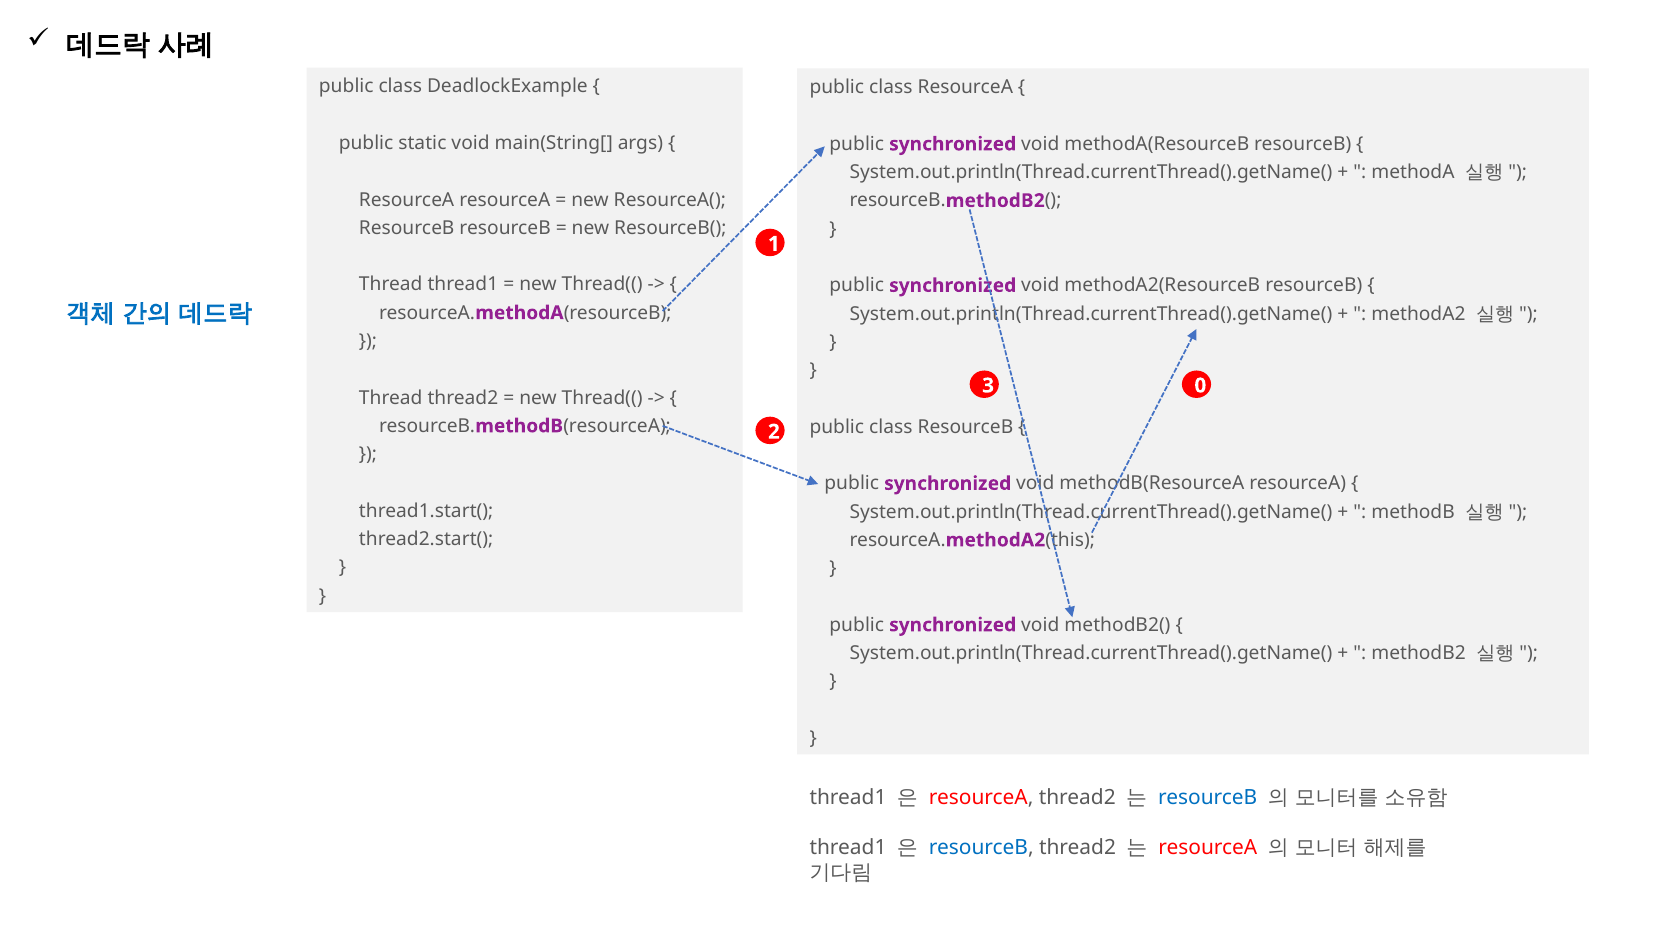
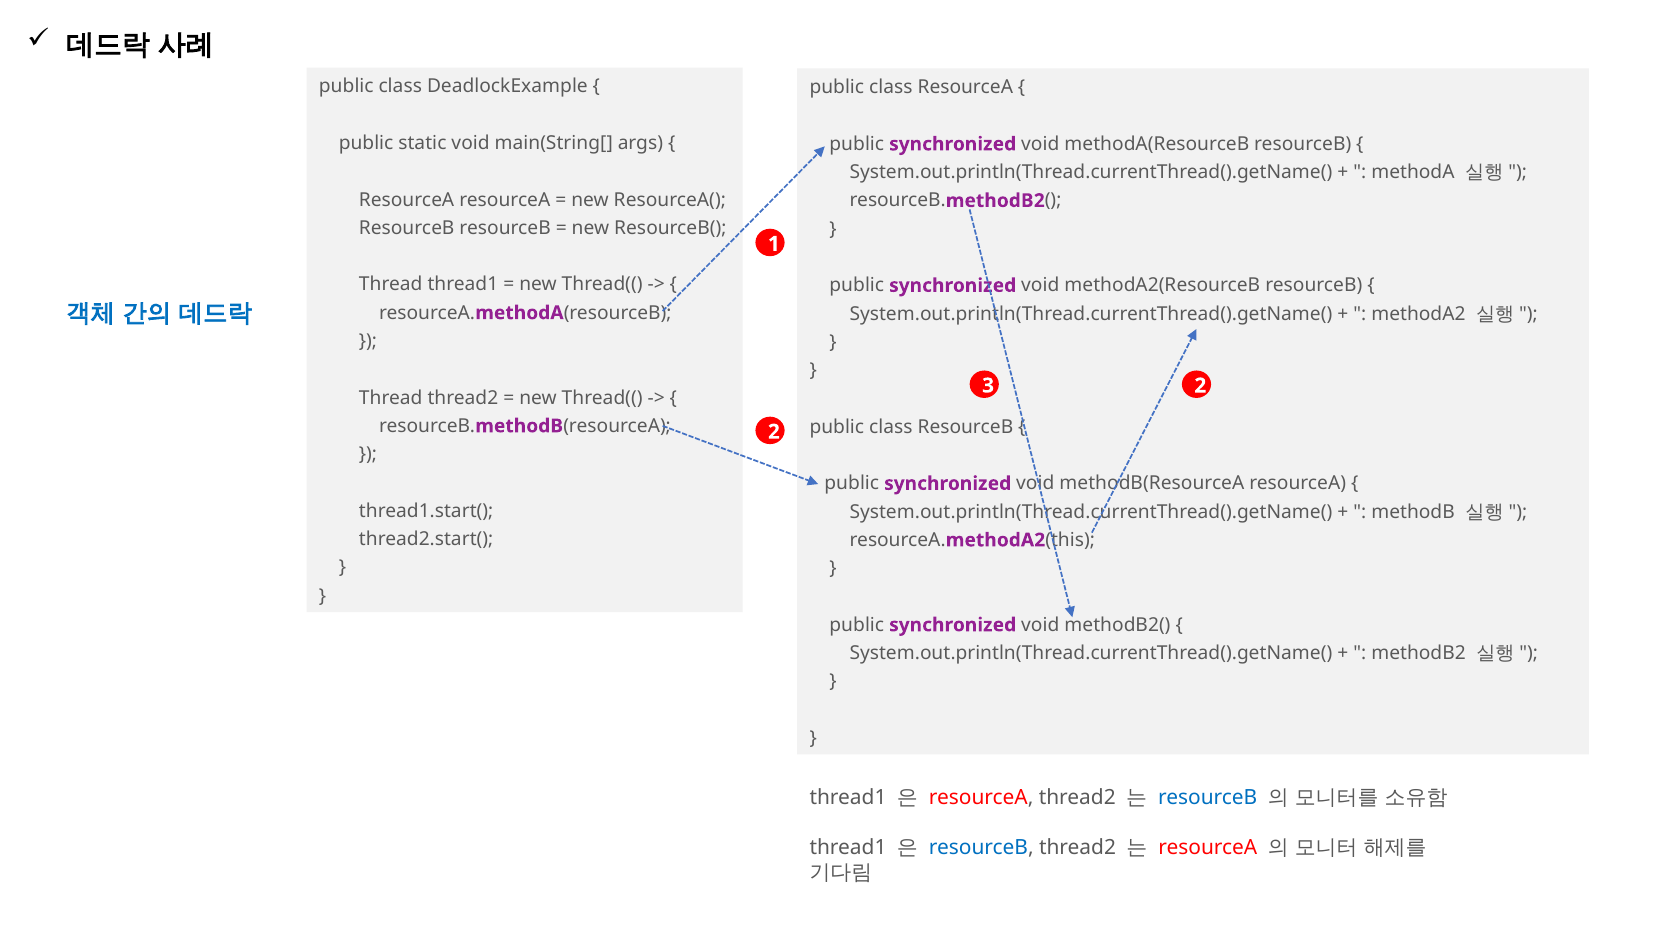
3 0: 0 -> 2
